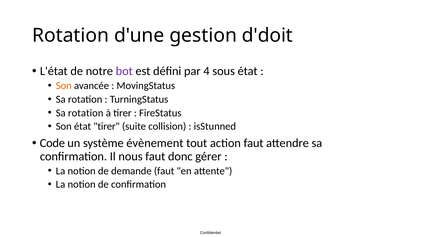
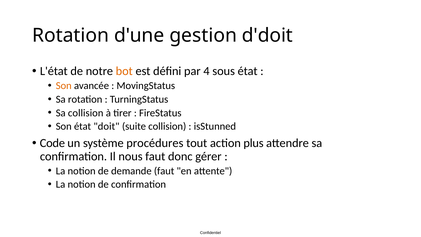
bot colour: purple -> orange
rotation at (86, 113): rotation -> collision
état tirer: tirer -> doit
évènement: évènement -> procédures
action faut: faut -> plus
